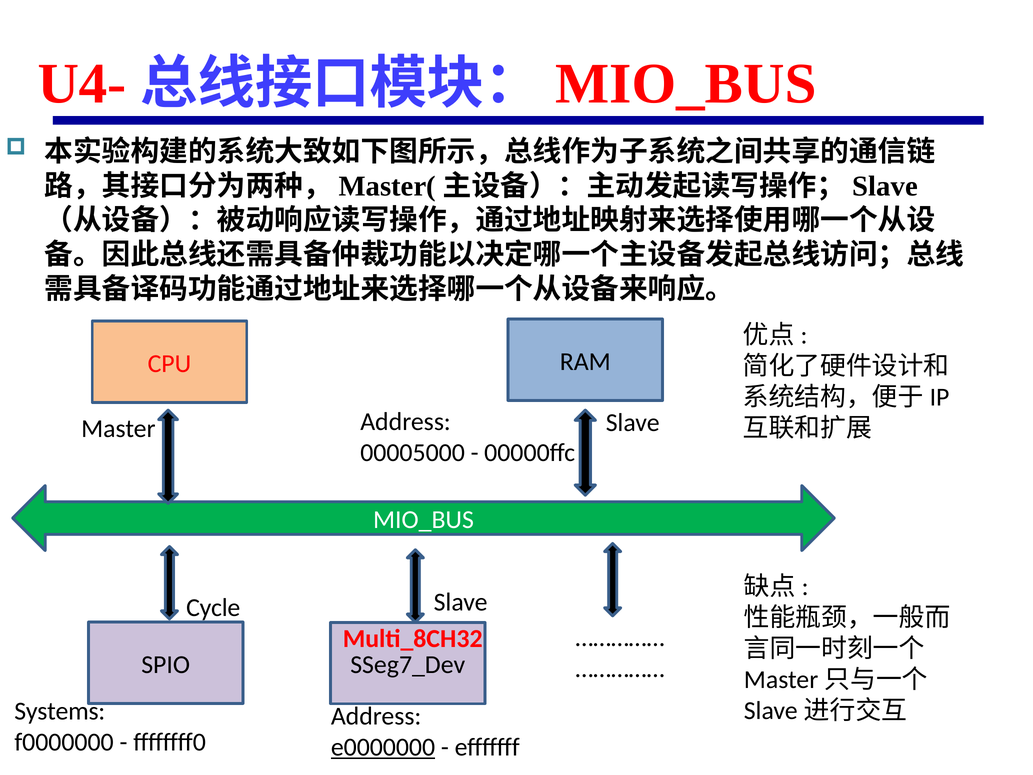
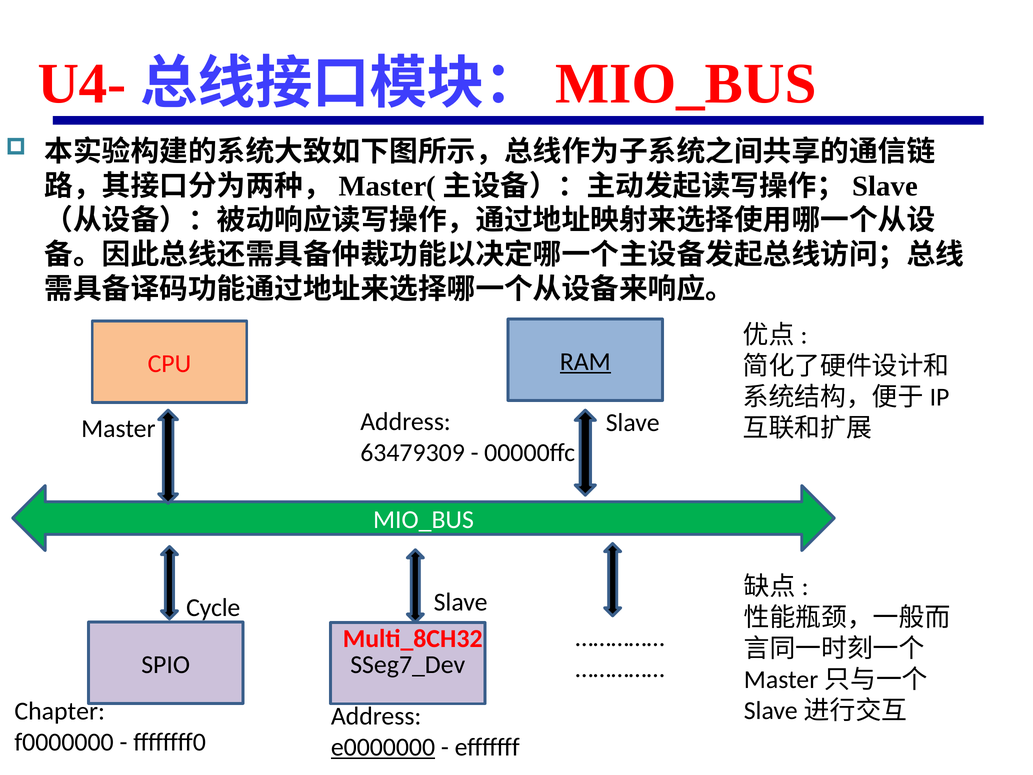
RAM underline: none -> present
00005000: 00005000 -> 63479309
Systems: Systems -> Chapter
